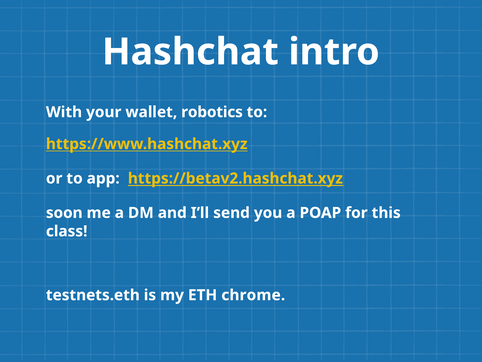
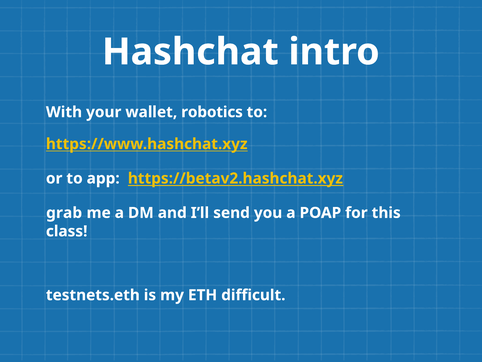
soon: soon -> grab
chrome: chrome -> difficult
